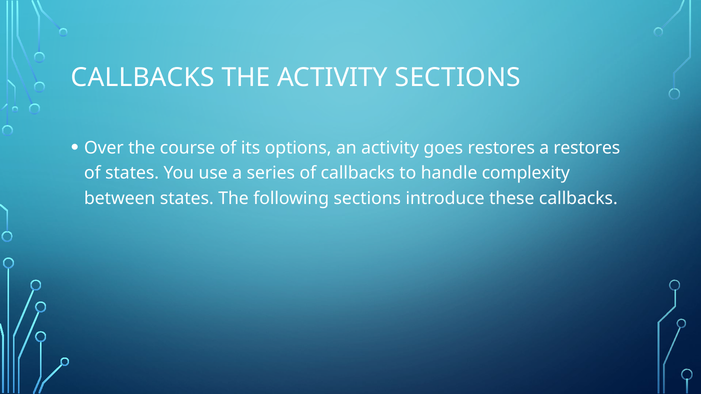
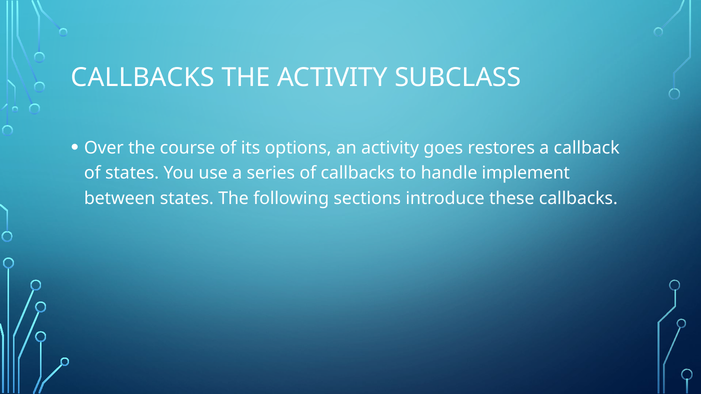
ACTIVITY SECTIONS: SECTIONS -> SUBCLASS
a restores: restores -> callback
complexity: complexity -> implement
